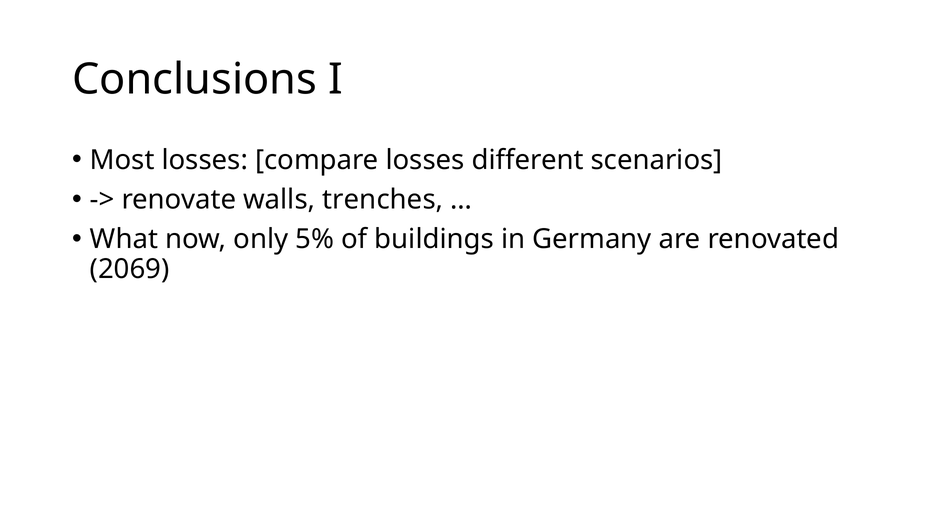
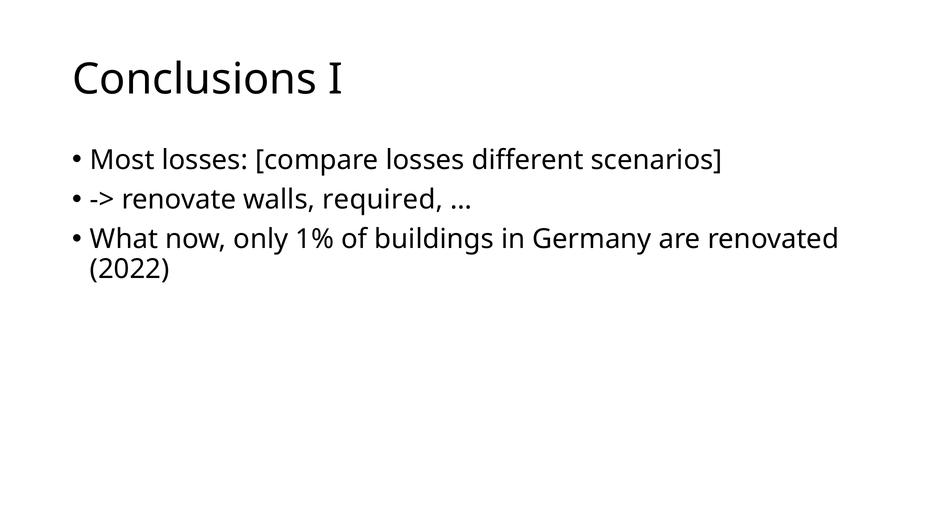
trenches: trenches -> required
5%: 5% -> 1%
2069: 2069 -> 2022
